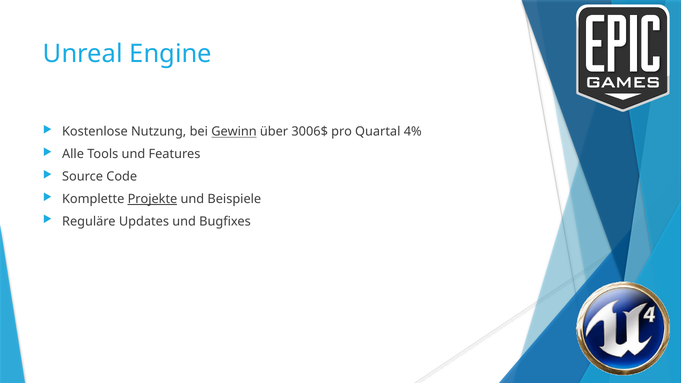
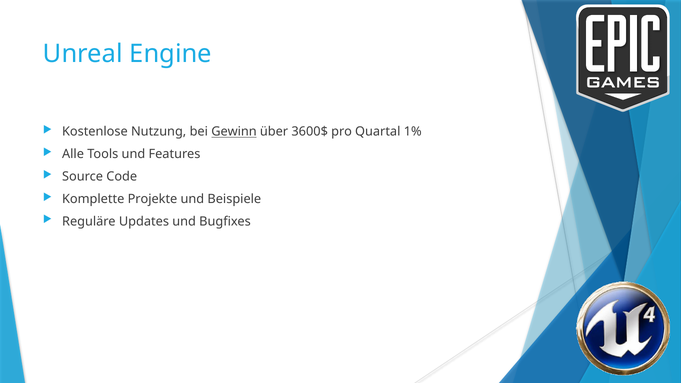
3006$: 3006$ -> 3600$
4%: 4% -> 1%
Projekte underline: present -> none
